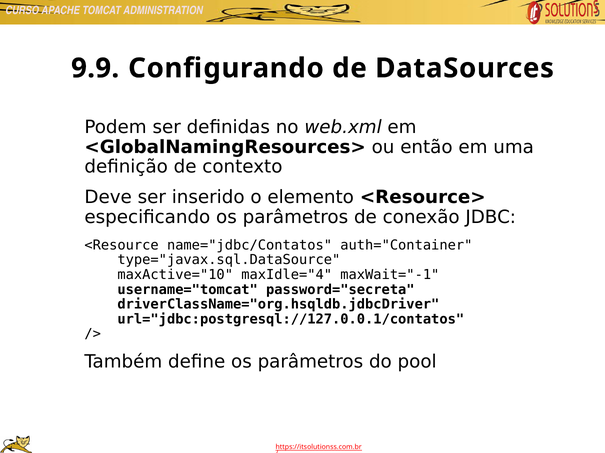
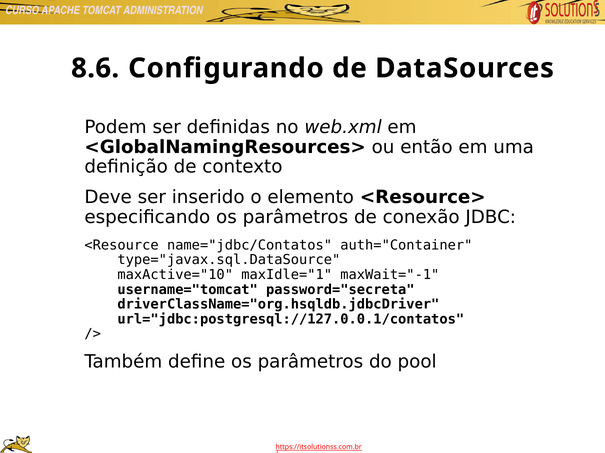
9.9: 9.9 -> 8.6
maxIdle="4: maxIdle="4 -> maxIdle="1
